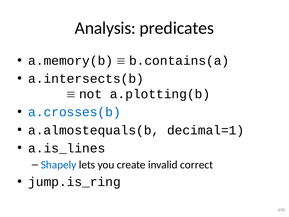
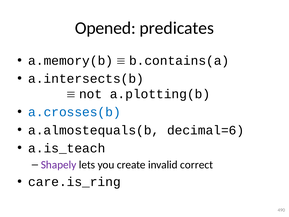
Analysis: Analysis -> Opened
decimal=1: decimal=1 -> decimal=6
a.is_lines: a.is_lines -> a.is_teach
Shapely colour: blue -> purple
jump.is_ring: jump.is_ring -> care.is_ring
